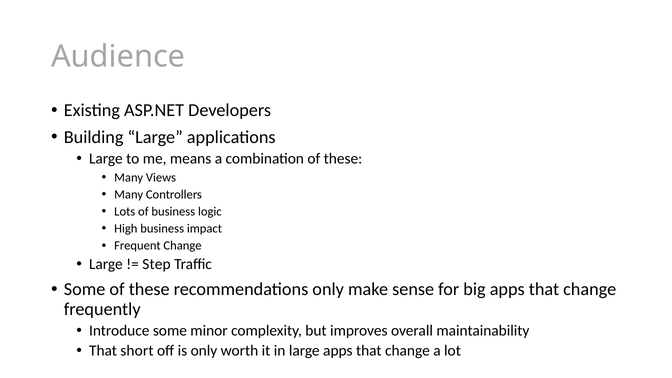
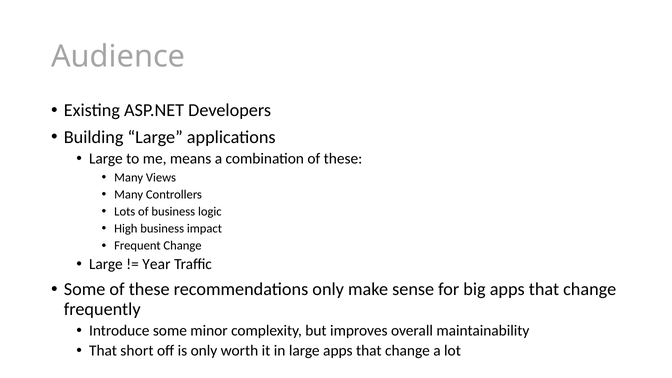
Step: Step -> Year
